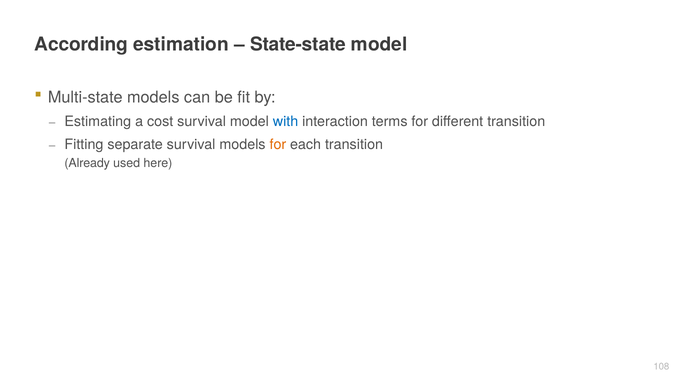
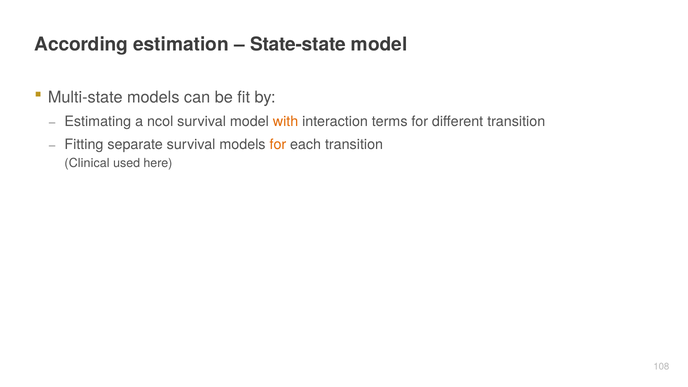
cost: cost -> ncol
with colour: blue -> orange
Already: Already -> Clinical
